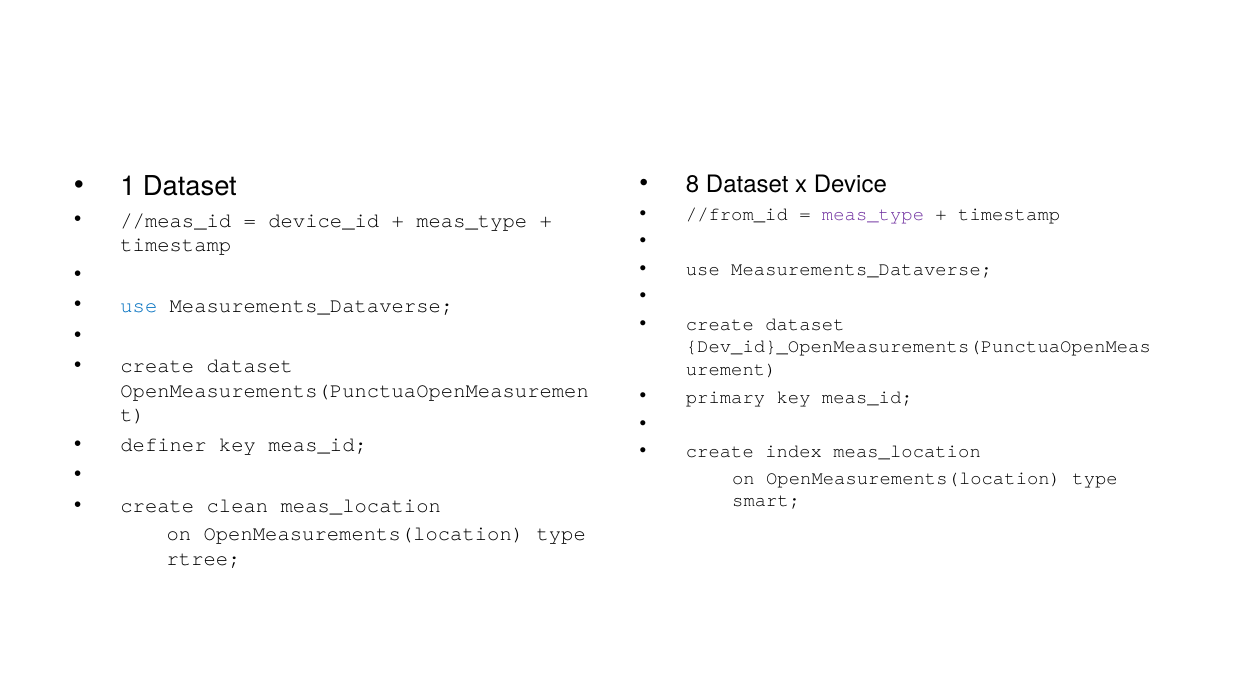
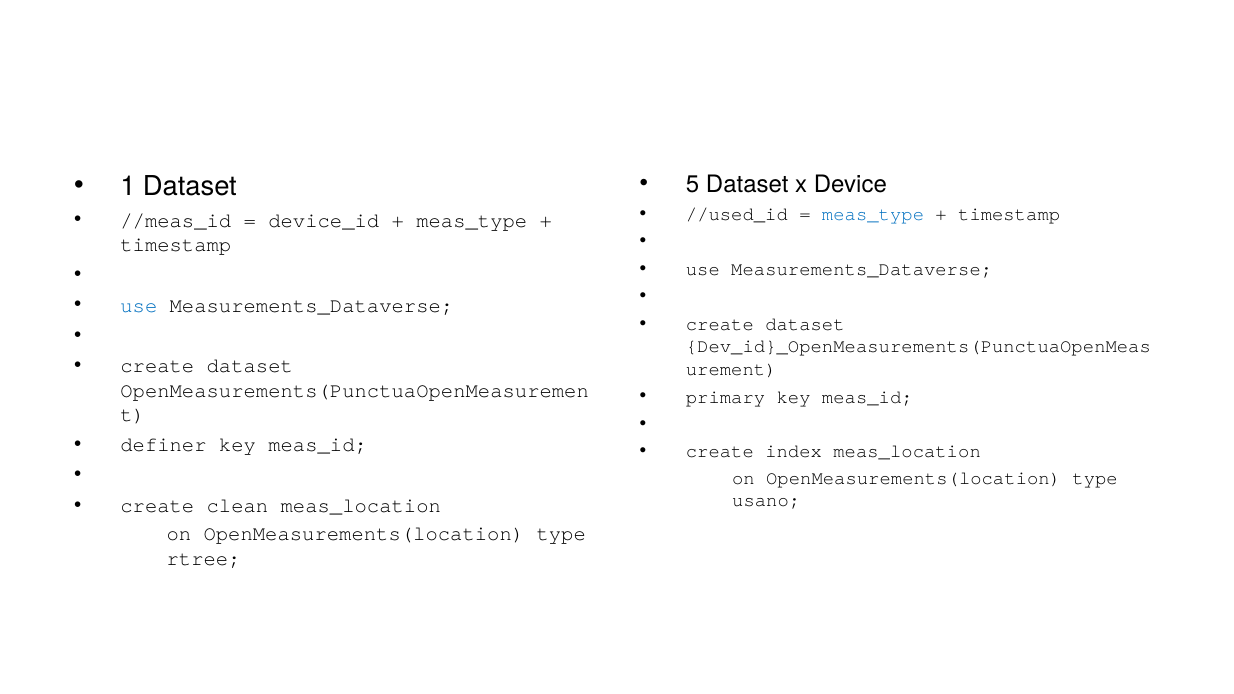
8: 8 -> 5
//from_id: //from_id -> //used_id
meas_type at (873, 214) colour: purple -> blue
smart: smart -> usano
